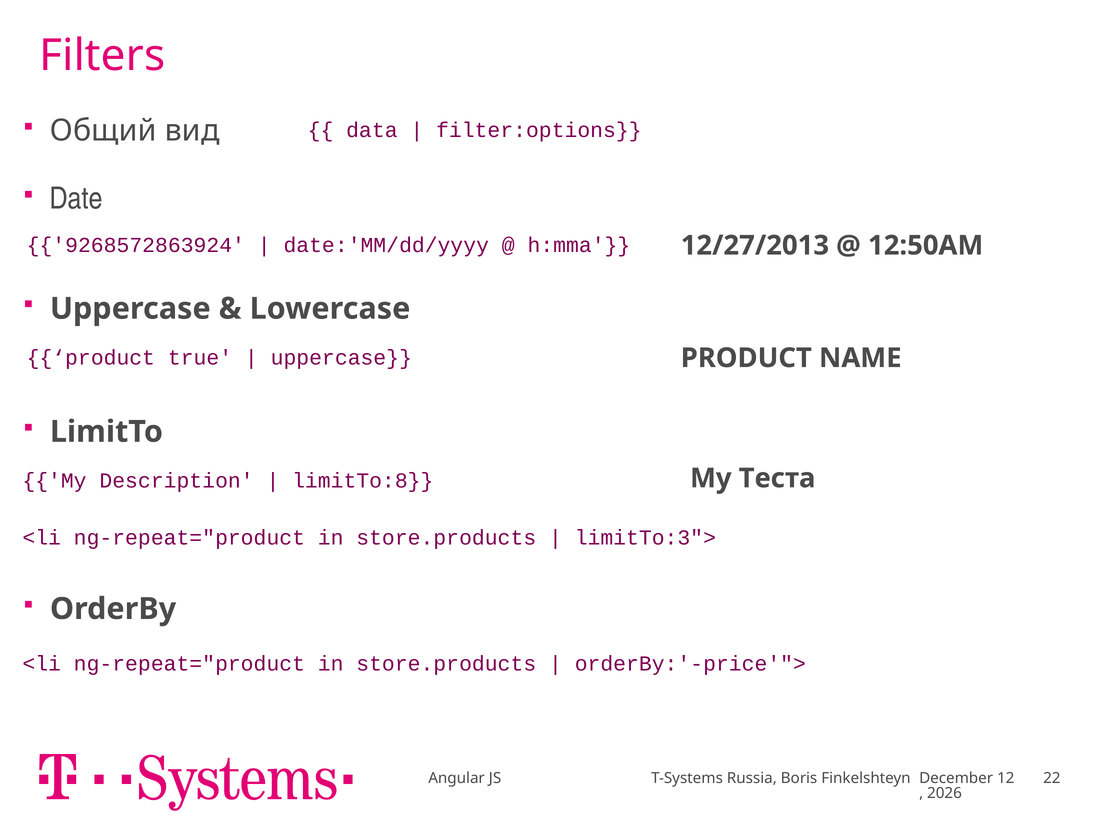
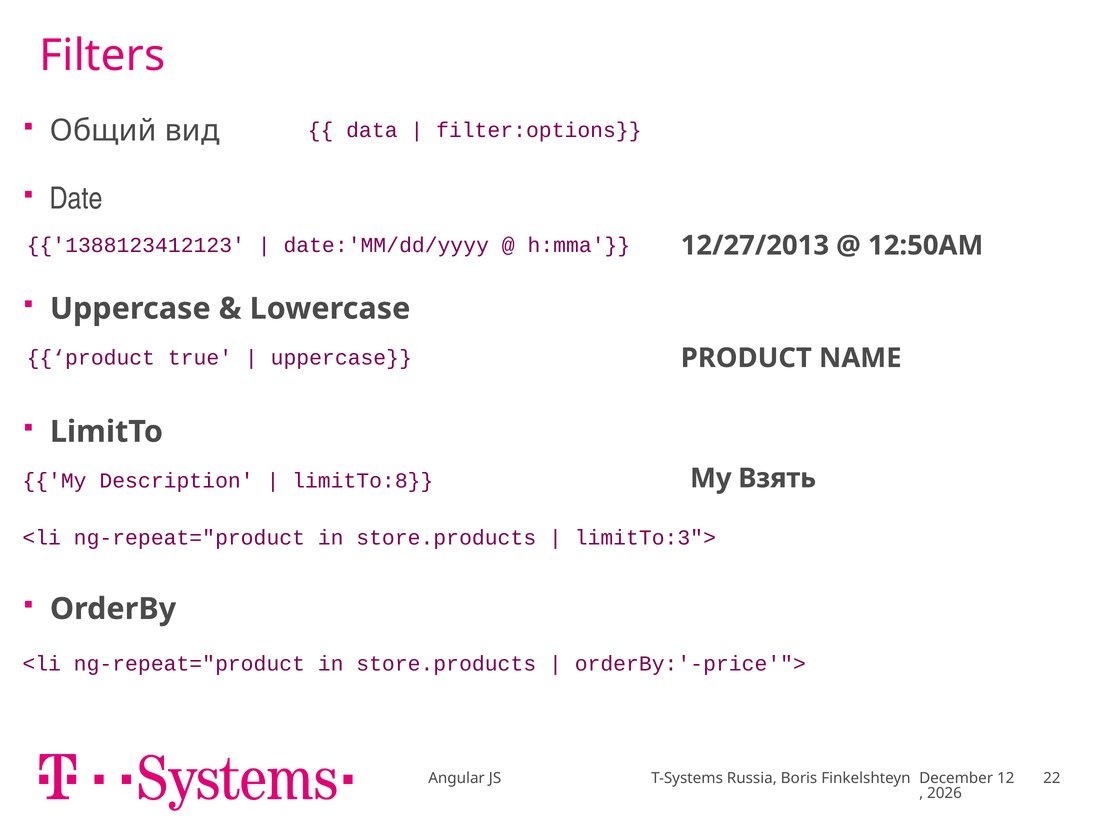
9268572863924: 9268572863924 -> 1388123412123
Теста: Теста -> Взять
